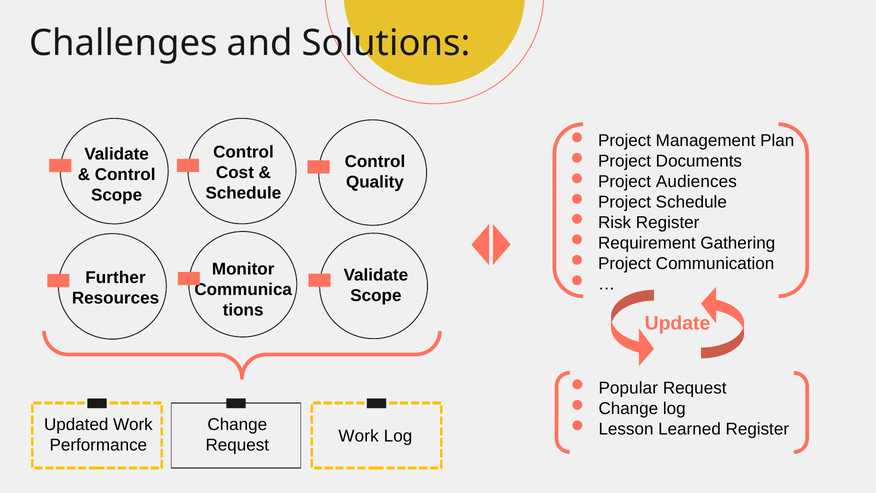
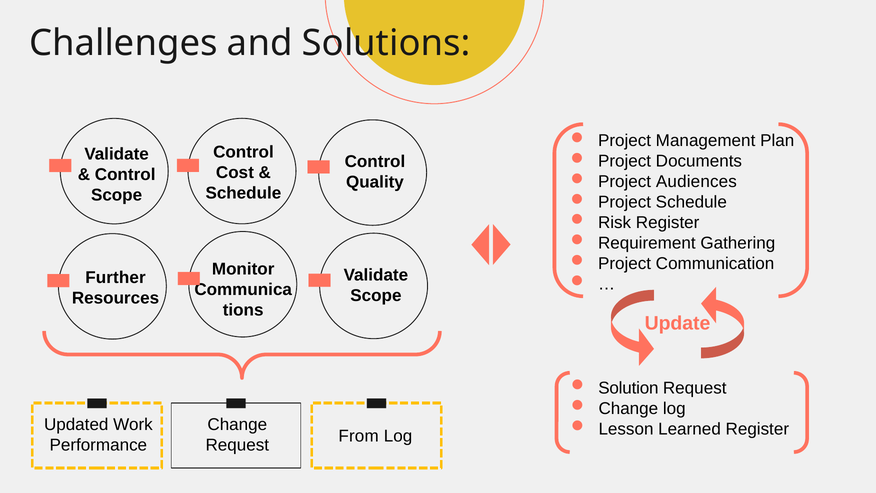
Popular: Popular -> Solution
Work at (359, 436): Work -> From
